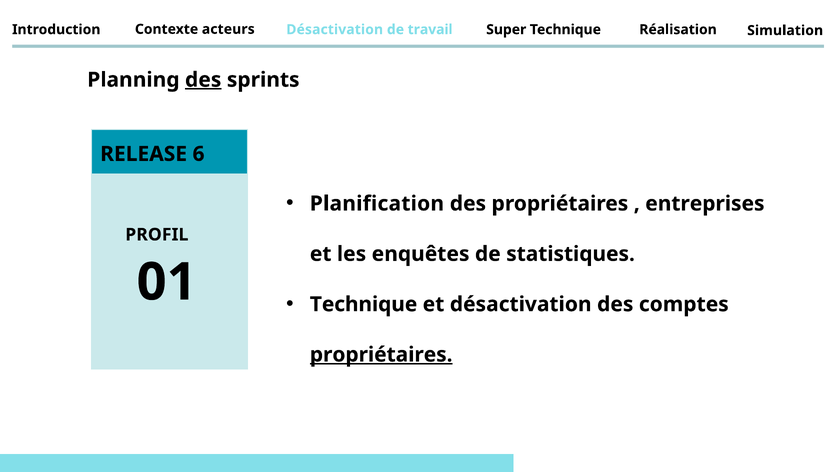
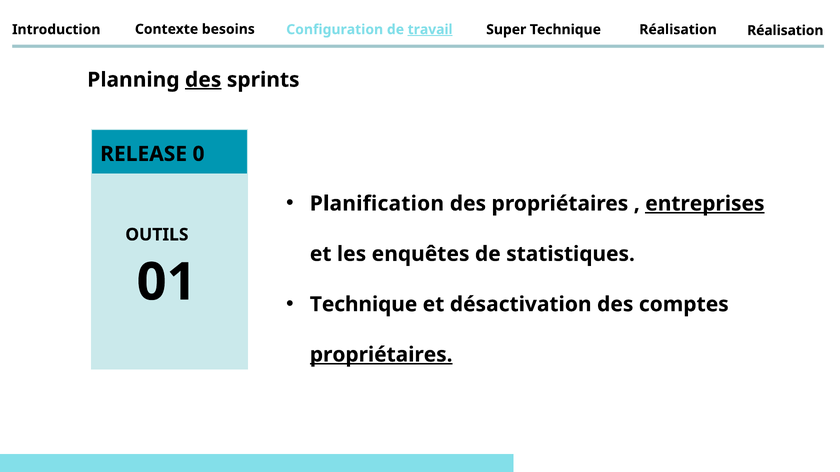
acteurs: acteurs -> besoins
Introduction Désactivation: Désactivation -> Configuration
travail underline: none -> present
Technique Simulation: Simulation -> Réalisation
6: 6 -> 0
entreprises underline: none -> present
PROFIL: PROFIL -> OUTILS
